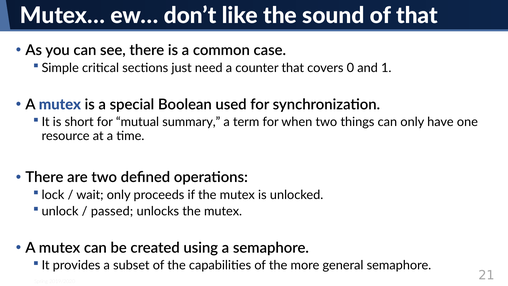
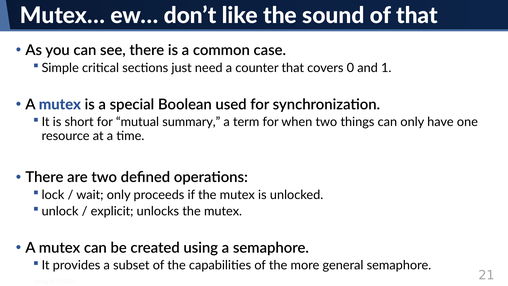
passed: passed -> explicit
